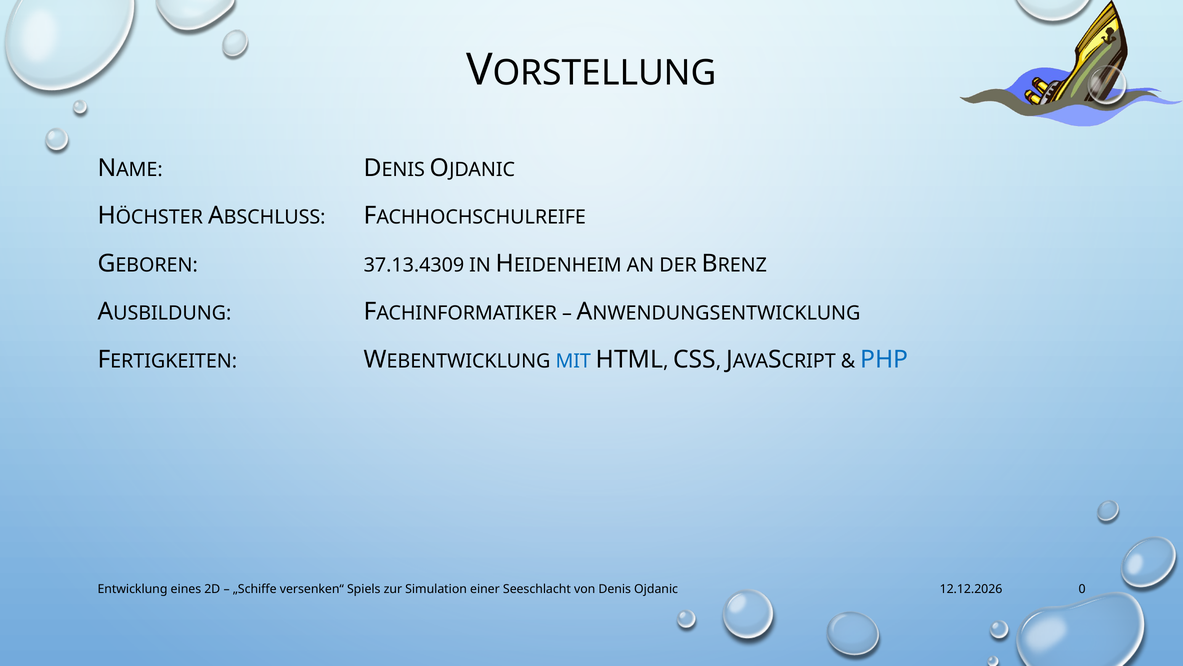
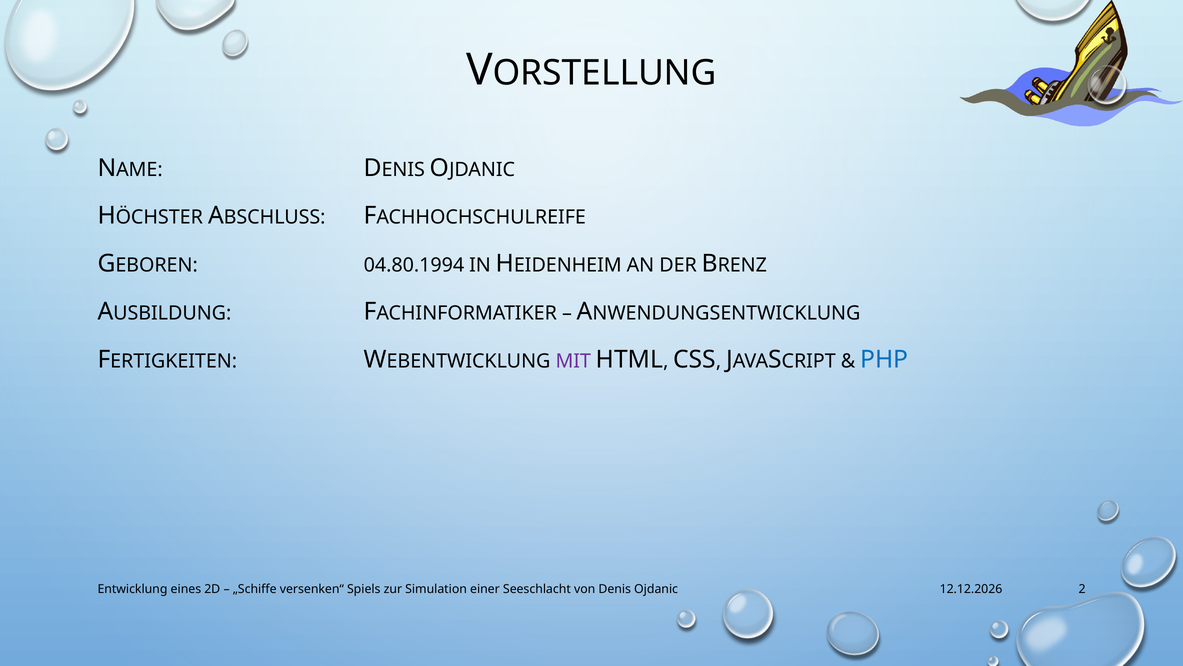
37.13.4309: 37.13.4309 -> 04.80.1994
MIT colour: blue -> purple
0: 0 -> 2
